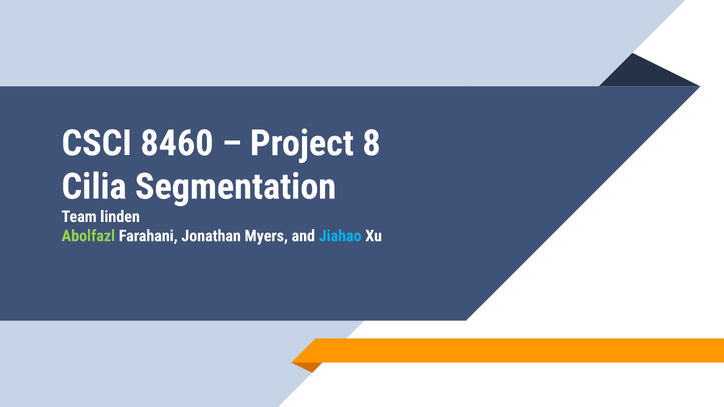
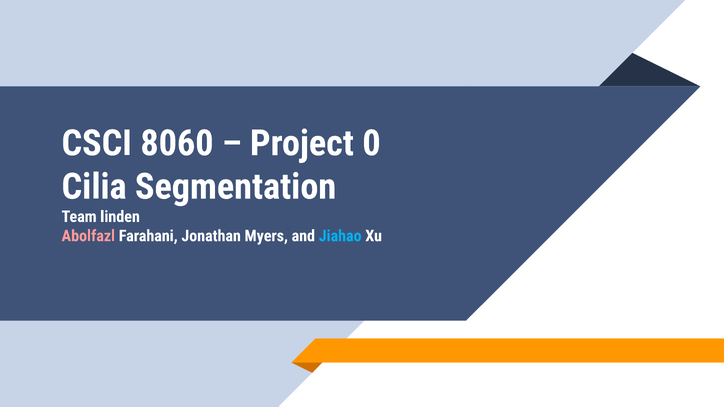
8460: 8460 -> 8060
8: 8 -> 0
Abolfazl colour: light green -> pink
